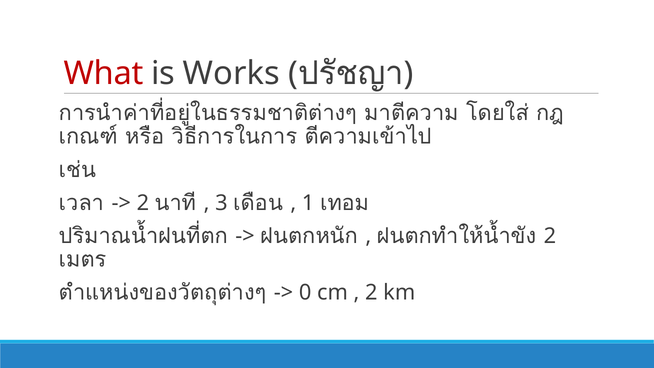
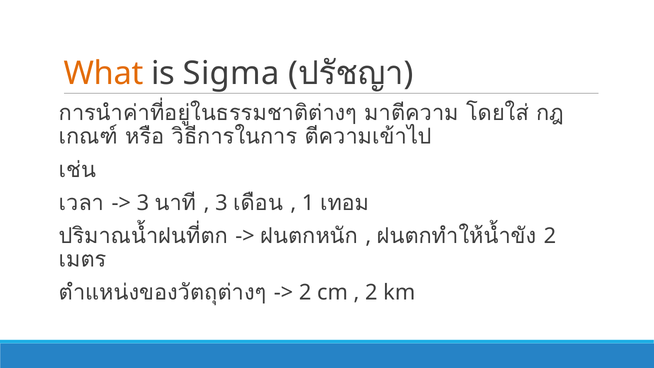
What colour: red -> orange
Works: Works -> Sigma
2 at (143, 203): 2 -> 3
0 at (305, 293): 0 -> 2
